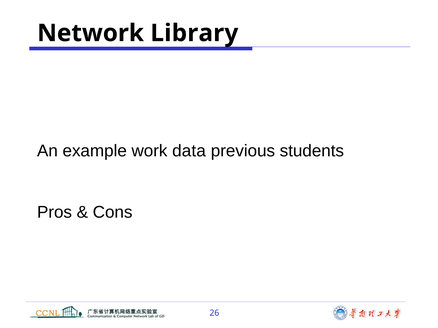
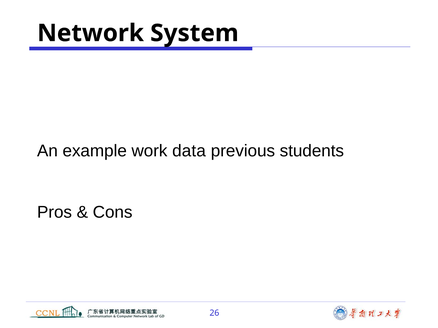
Library: Library -> System
